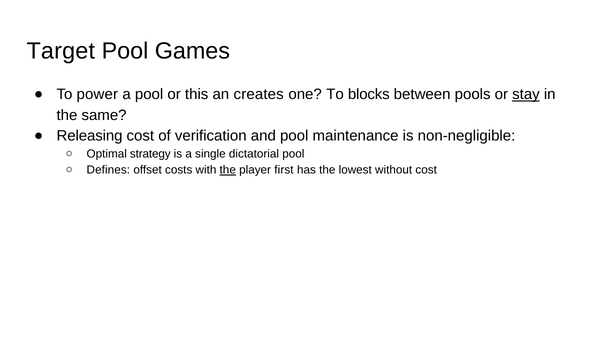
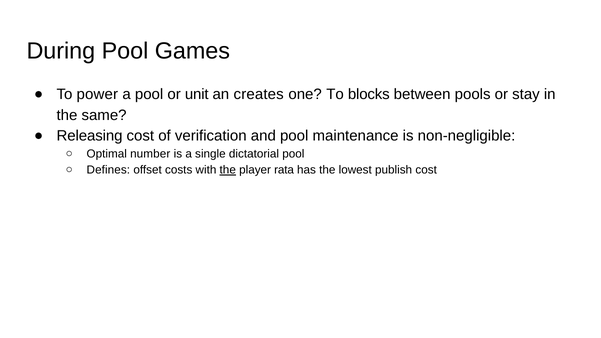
Target: Target -> During
this: this -> unit
stay underline: present -> none
strategy: strategy -> number
first: first -> rata
without: without -> publish
